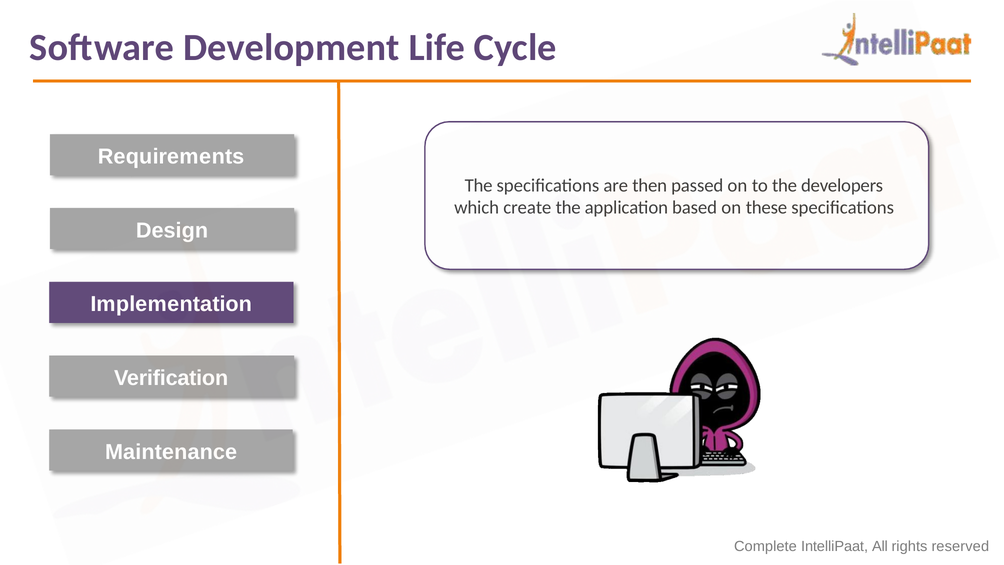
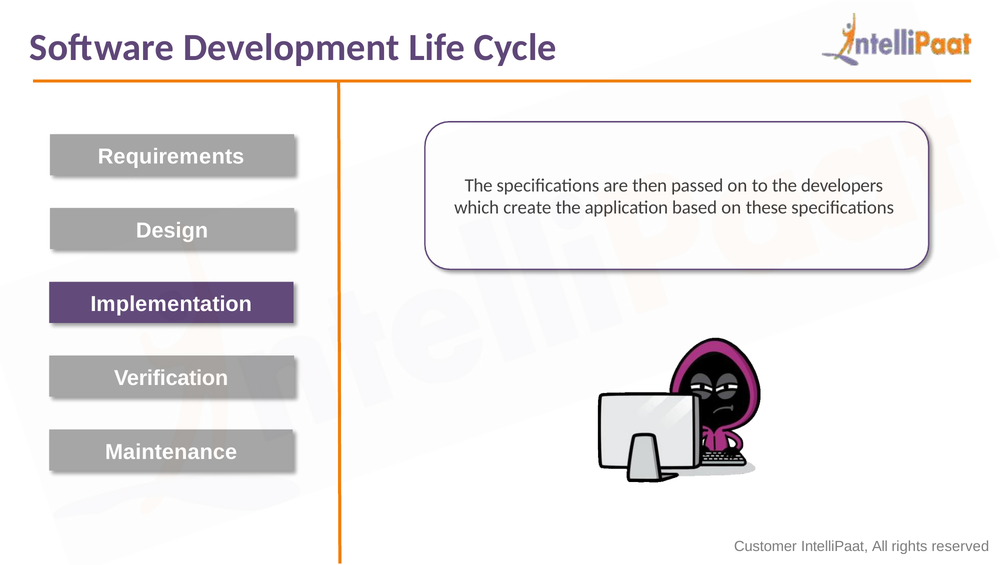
Complete: Complete -> Customer
